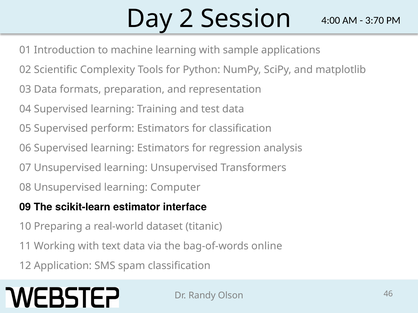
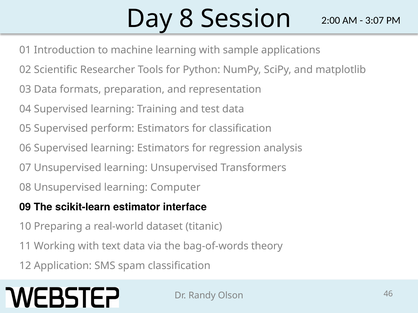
2: 2 -> 8
4:00: 4:00 -> 2:00
3:70: 3:70 -> 3:07
Complexity: Complexity -> Researcher
online: online -> theory
